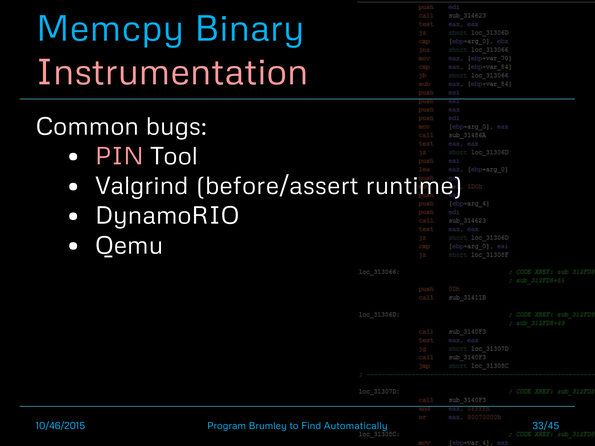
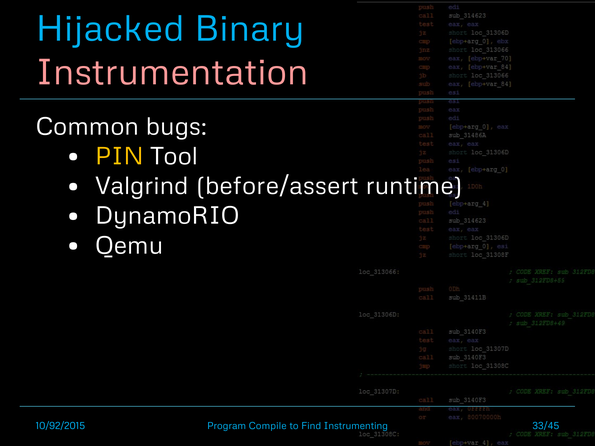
Memcpy: Memcpy -> Hijacked
PIN colour: pink -> yellow
10/46/2015: 10/46/2015 -> 10/92/2015
Brumley: Brumley -> Compile
Automatically: Automatically -> Instrumenting
